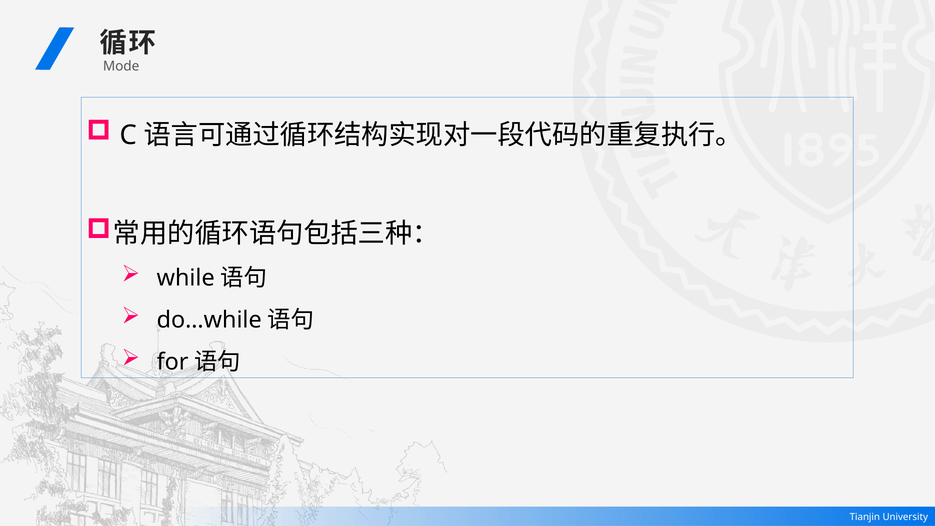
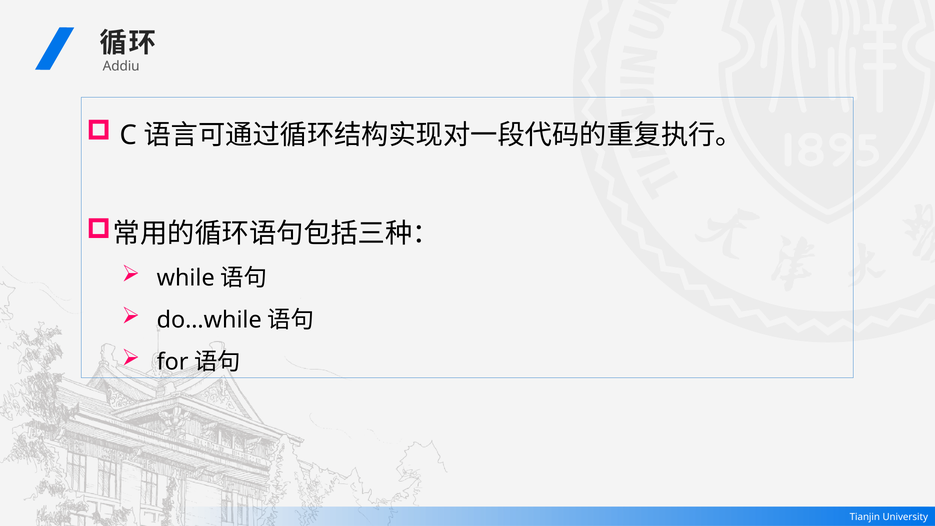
Mode: Mode -> Addiu
